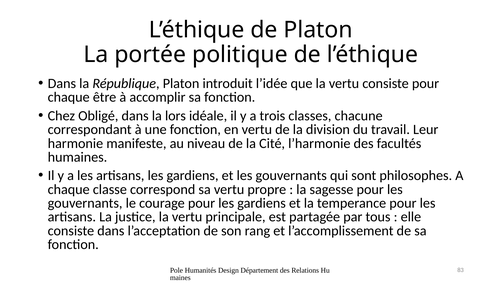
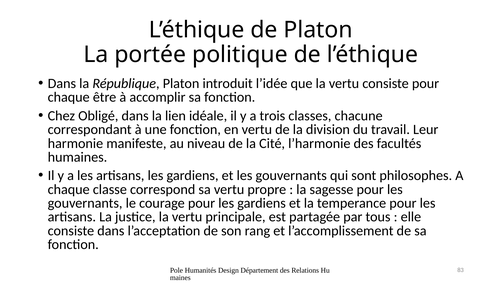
lors: lors -> lien
